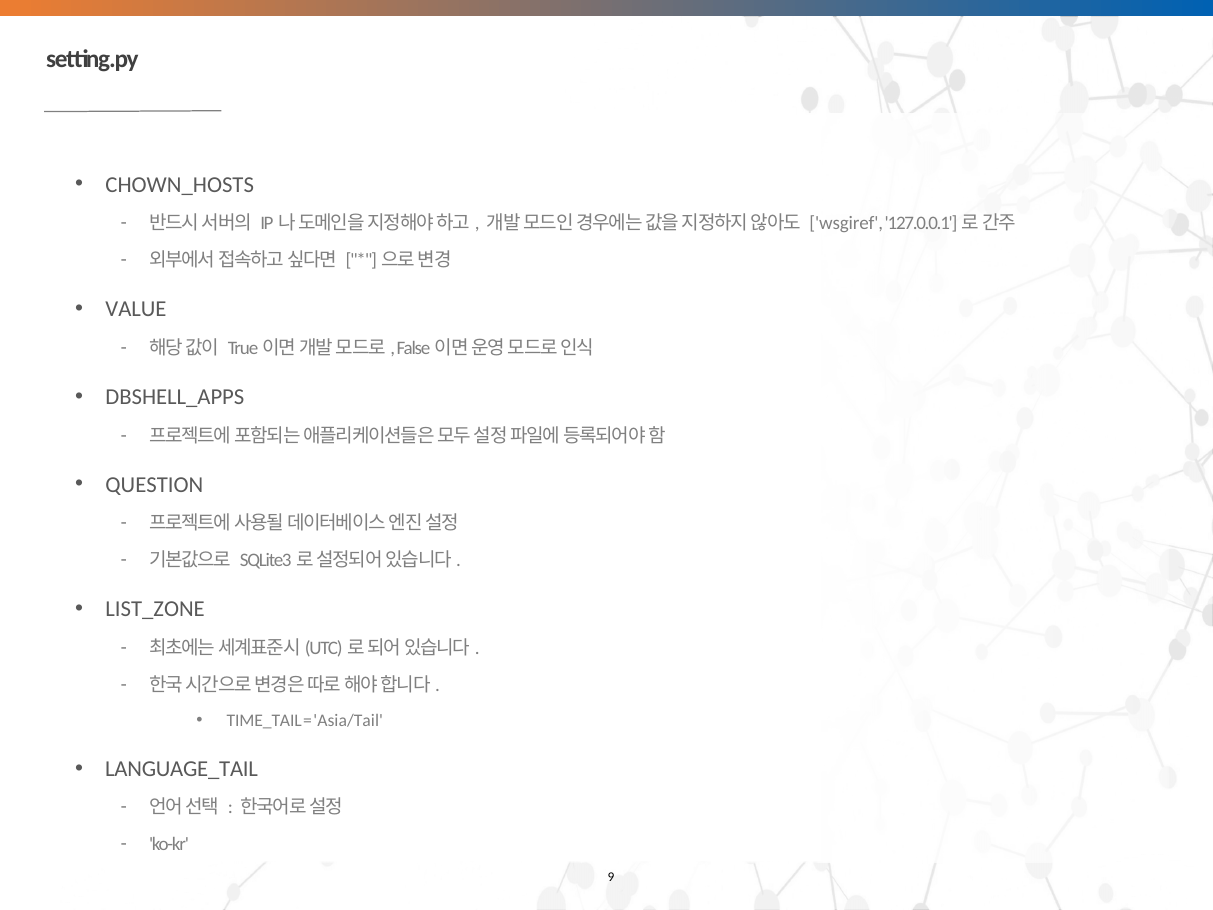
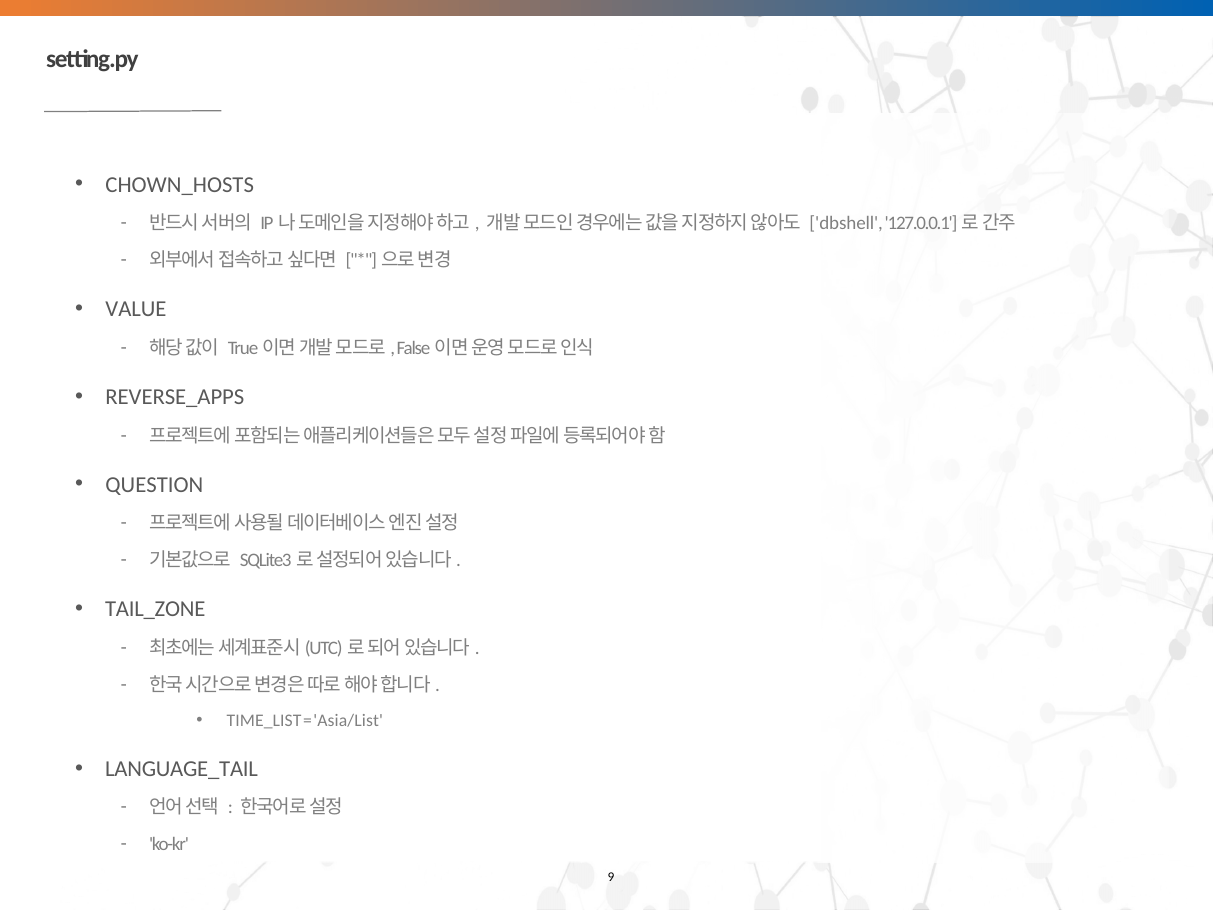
wsgiref: wsgiref -> dbshell
DBSHELL_APPS: DBSHELL_APPS -> REVERSE_APPS
LIST_ZONE: LIST_ZONE -> TAIL_ZONE
TIME_TAIL: TIME_TAIL -> TIME_LIST
Asia/Tail: Asia/Tail -> Asia/List
